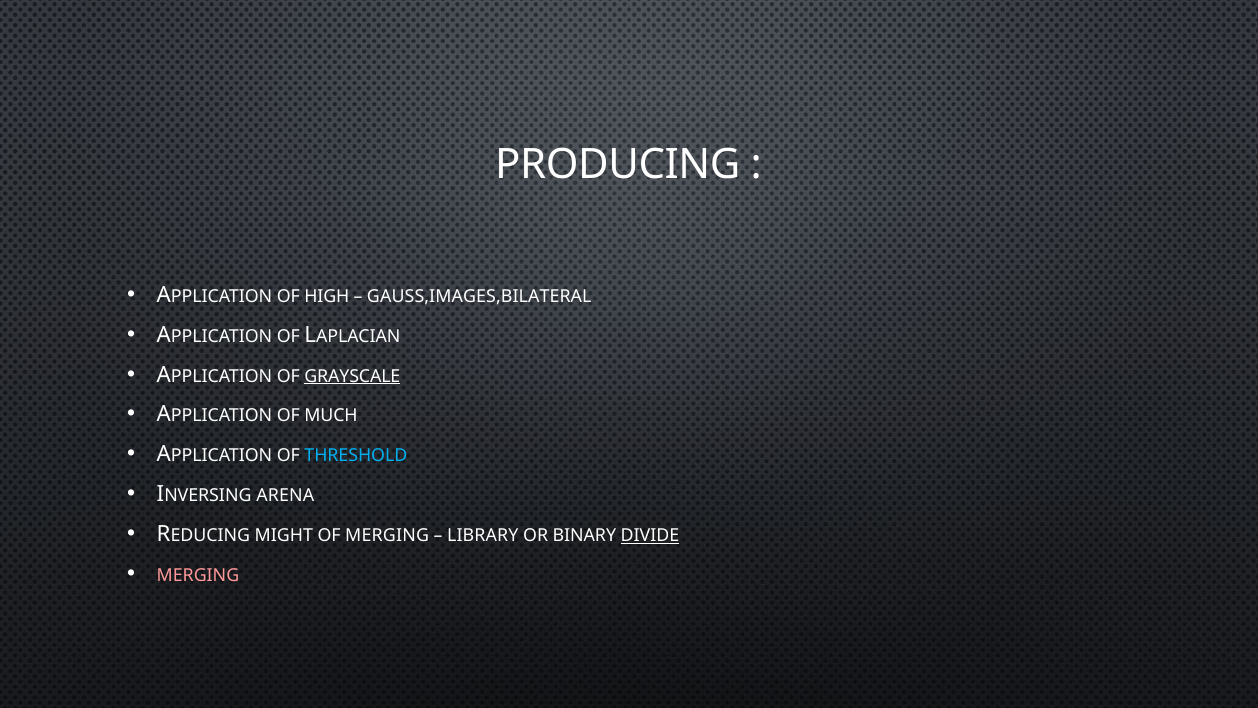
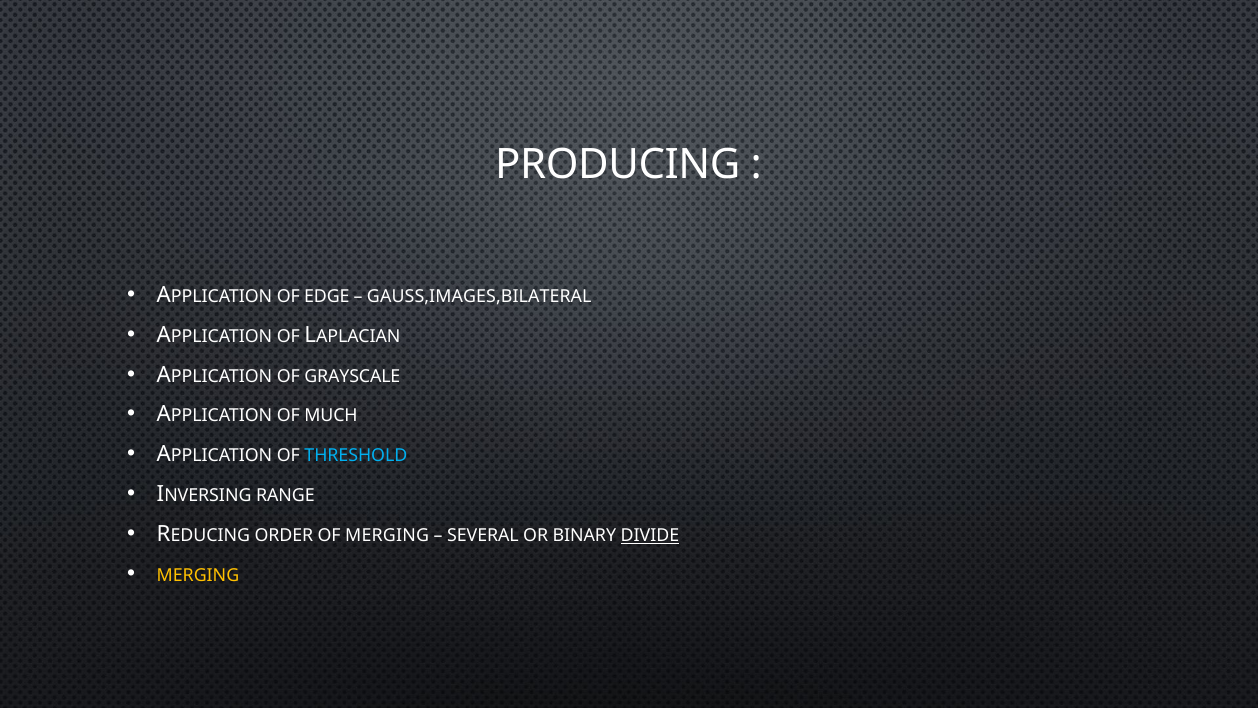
HIGH: HIGH -> EDGE
GRAYSCALE underline: present -> none
ARENA: ARENA -> RANGE
MIGHT: MIGHT -> ORDER
LIBRARY: LIBRARY -> SEVERAL
MERGING at (198, 575) colour: pink -> yellow
